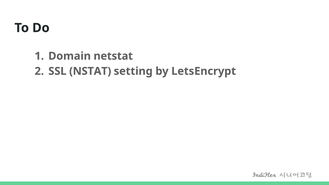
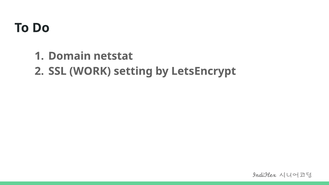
NSTAT: NSTAT -> WORK
